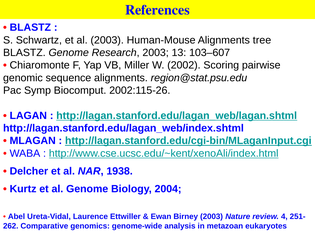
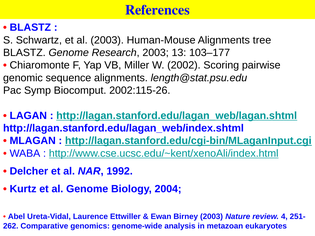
103–607: 103–607 -> 103–177
region@stat.psu.edu: region@stat.psu.edu -> length@stat.psu.edu
1938: 1938 -> 1992
